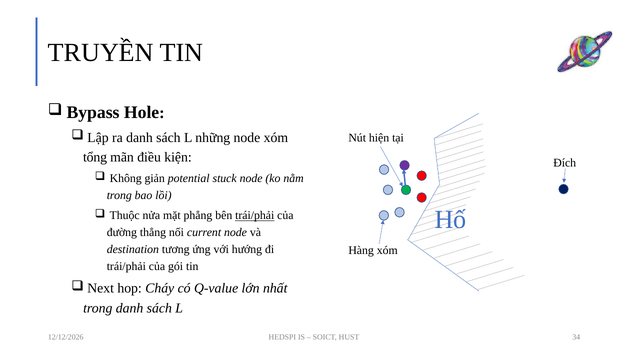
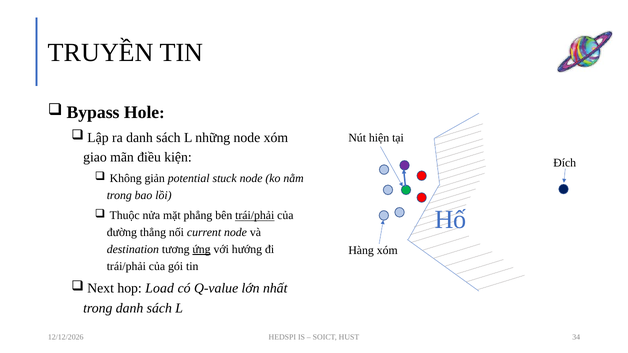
tổng: tổng -> giao
ứng underline: none -> present
Cháy: Cháy -> Load
